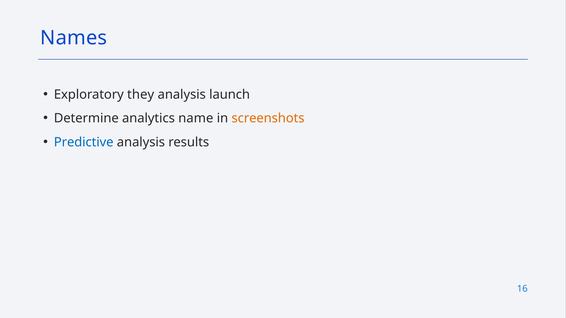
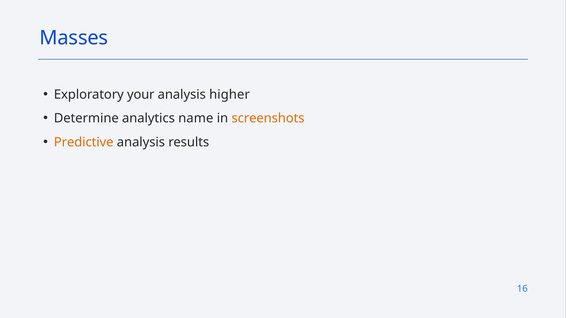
Names: Names -> Masses
they: they -> your
launch: launch -> higher
Predictive colour: blue -> orange
